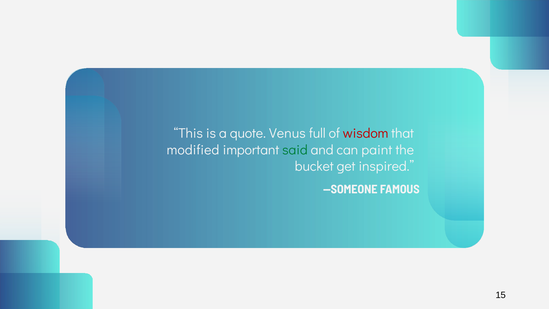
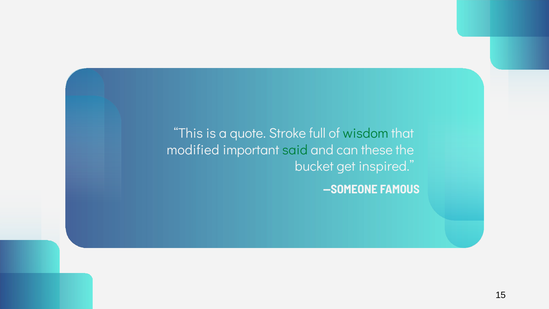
Venus: Venus -> Stroke
wisdom colour: red -> green
paint: paint -> these
